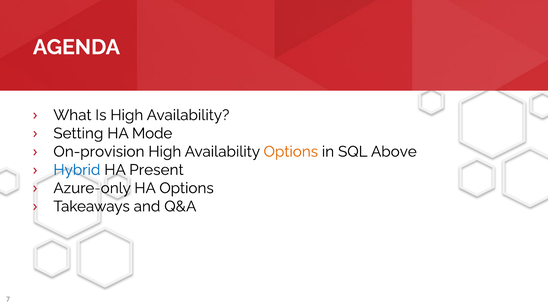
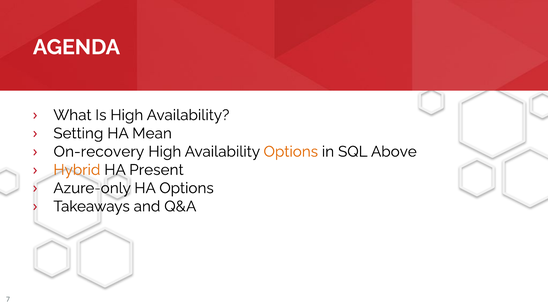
Mode: Mode -> Mean
On-provision: On-provision -> On-recovery
Hybrid colour: blue -> orange
